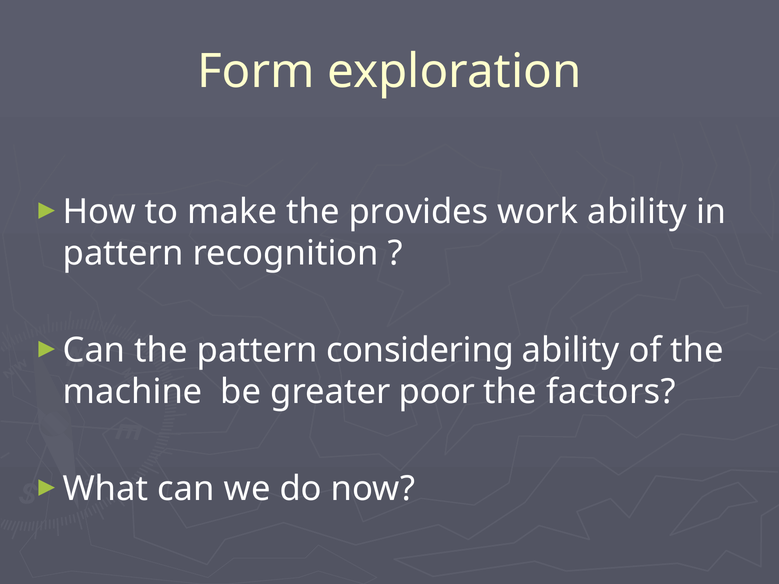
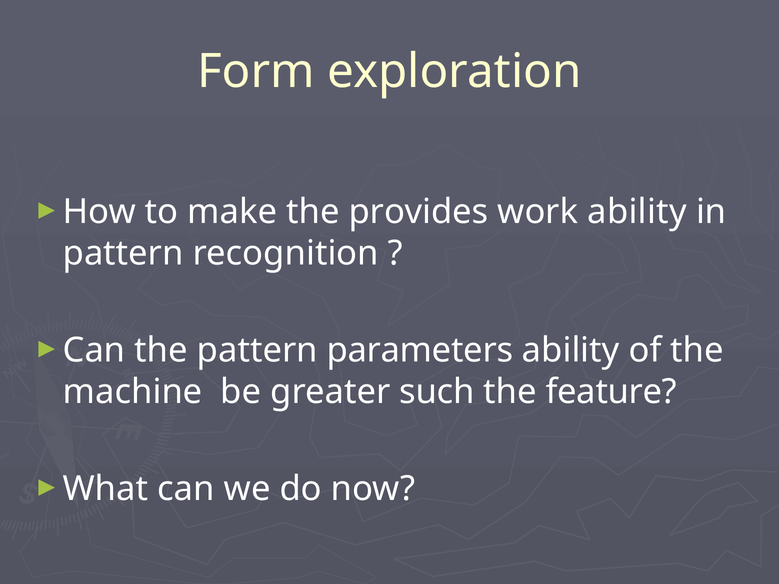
considering: considering -> parameters
poor: poor -> such
factors: factors -> feature
